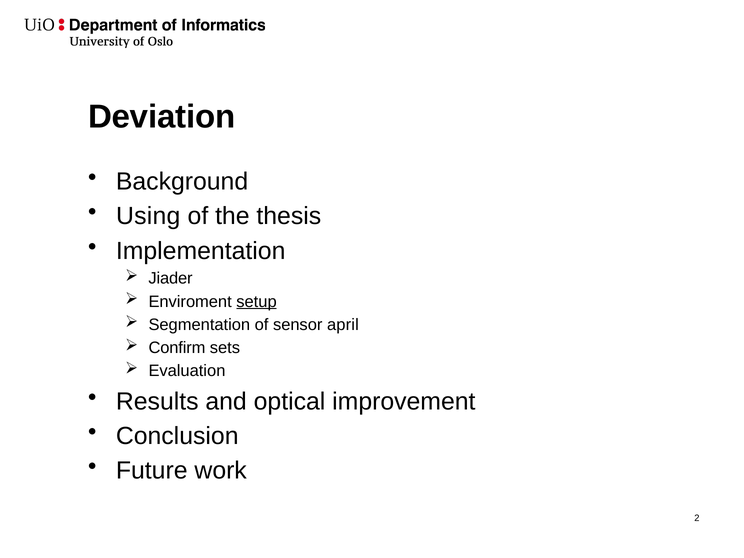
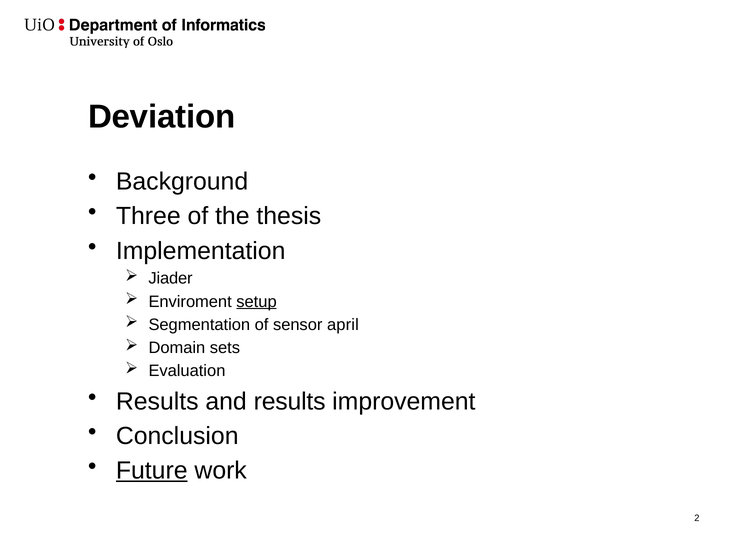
Using: Using -> Three
Confirm: Confirm -> Domain
and optical: optical -> results
Future underline: none -> present
